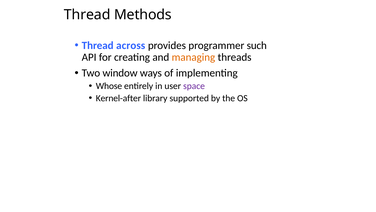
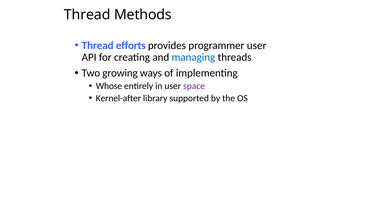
across: across -> efforts
programmer such: such -> user
managing colour: orange -> blue
window: window -> growing
